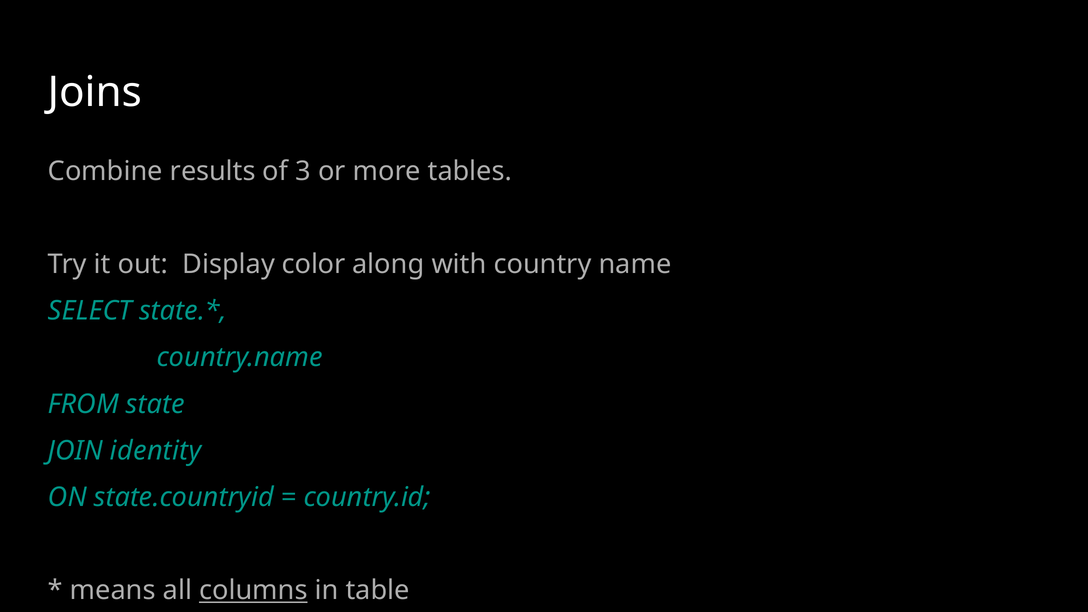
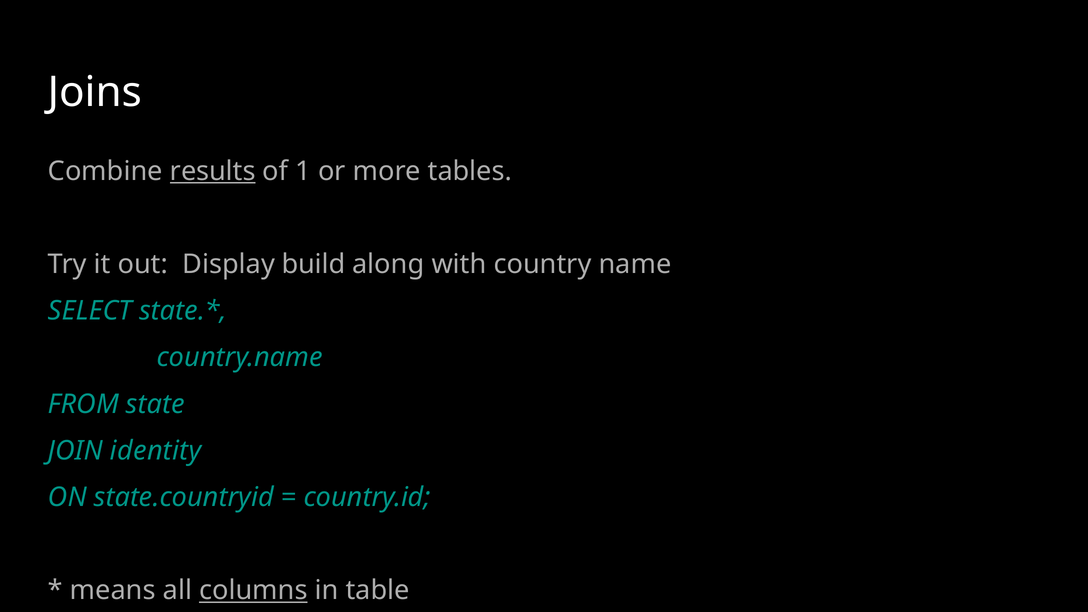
results underline: none -> present
3: 3 -> 1
color: color -> build
